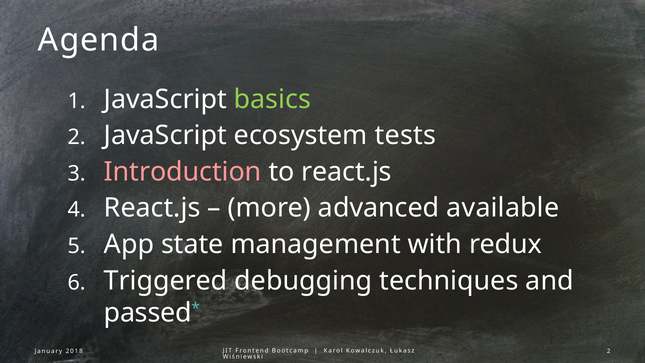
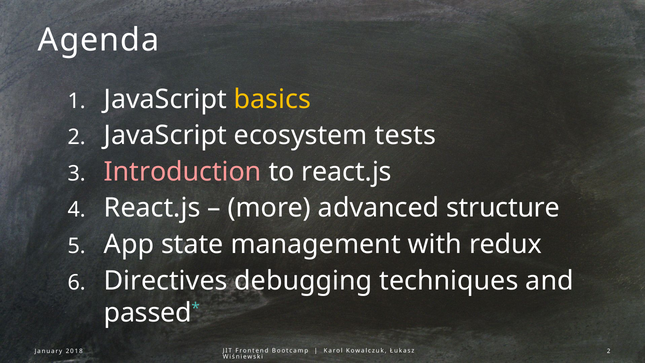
basics colour: light green -> yellow
available: available -> structure
Triggered: Triggered -> Directives
